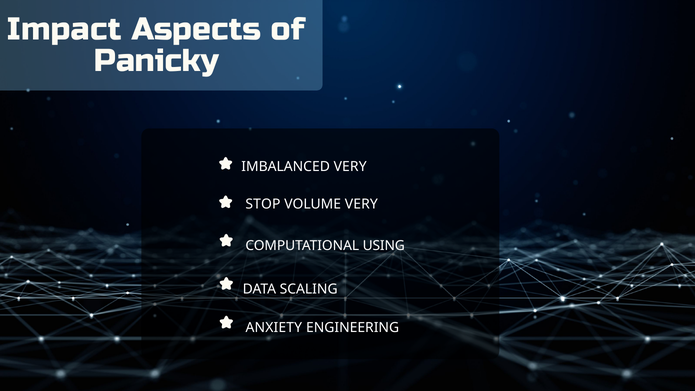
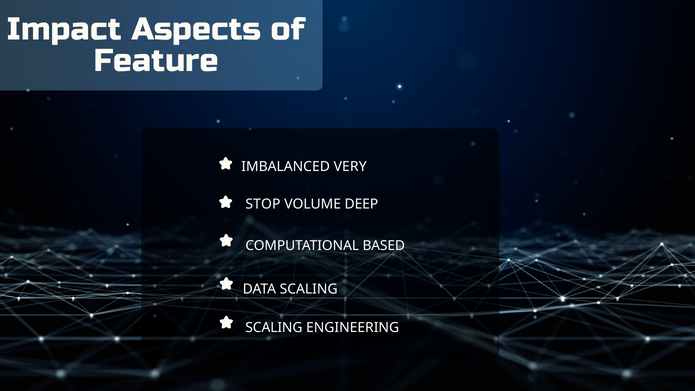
Panicky: Panicky -> Feature
VOLUME VERY: VERY -> DEEP
USING: USING -> BASED
ANXIETY at (274, 327): ANXIETY -> SCALING
